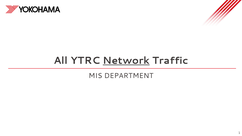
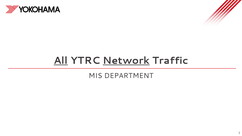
All underline: none -> present
